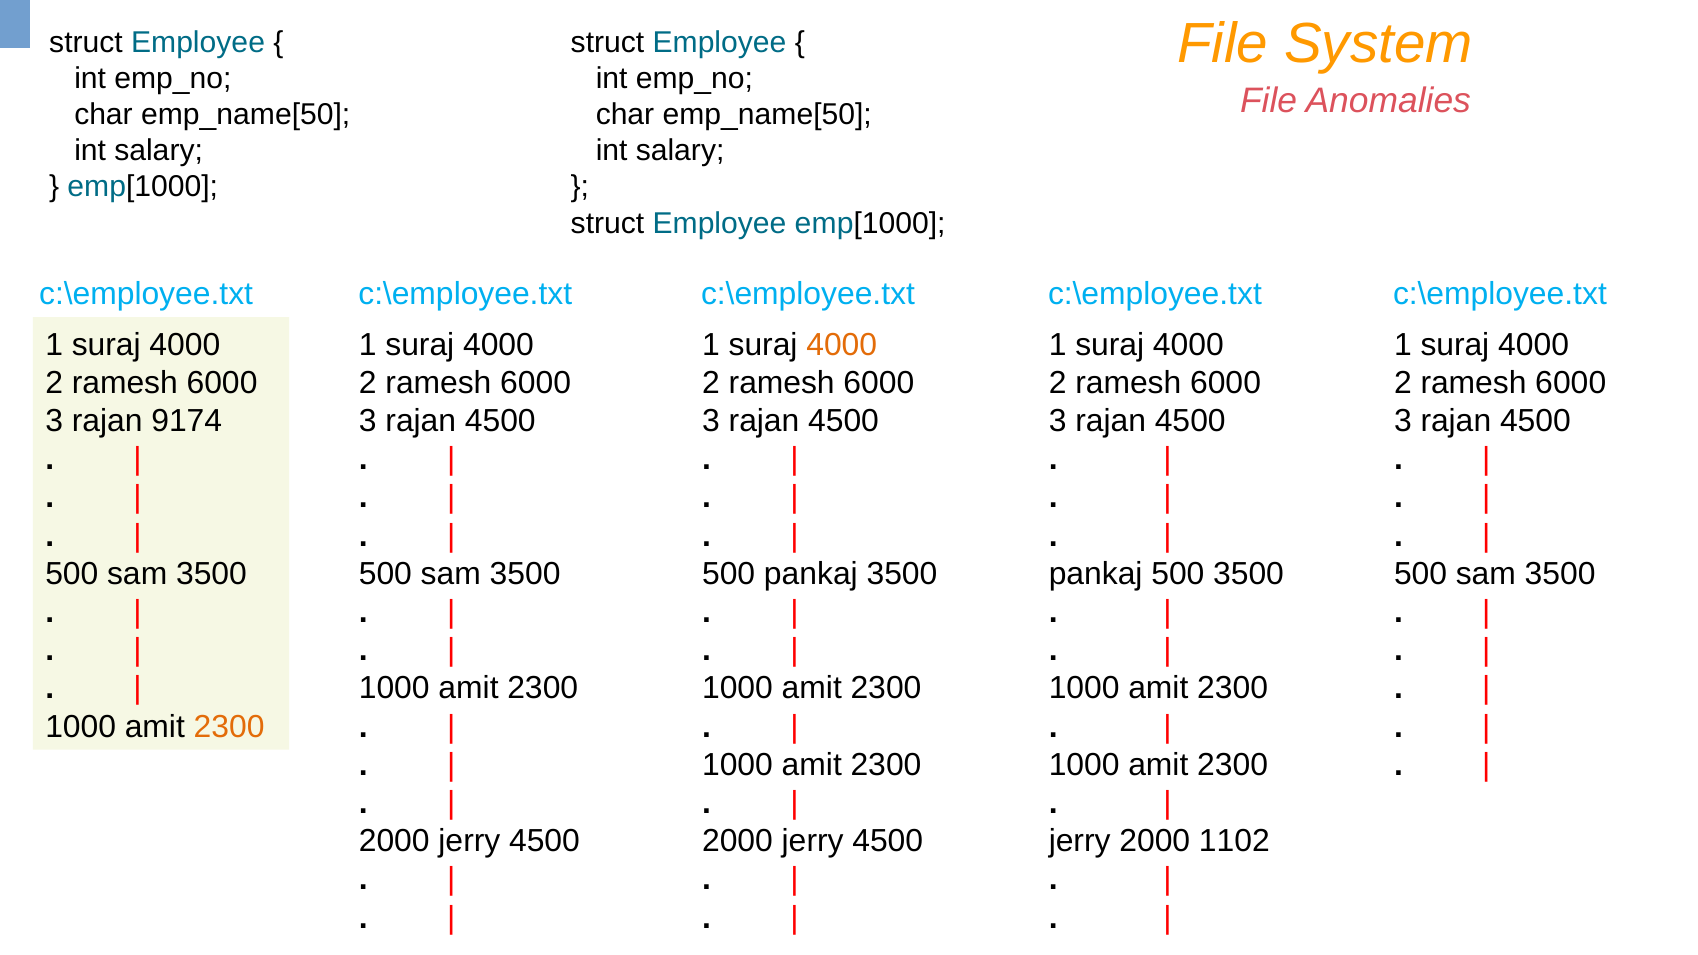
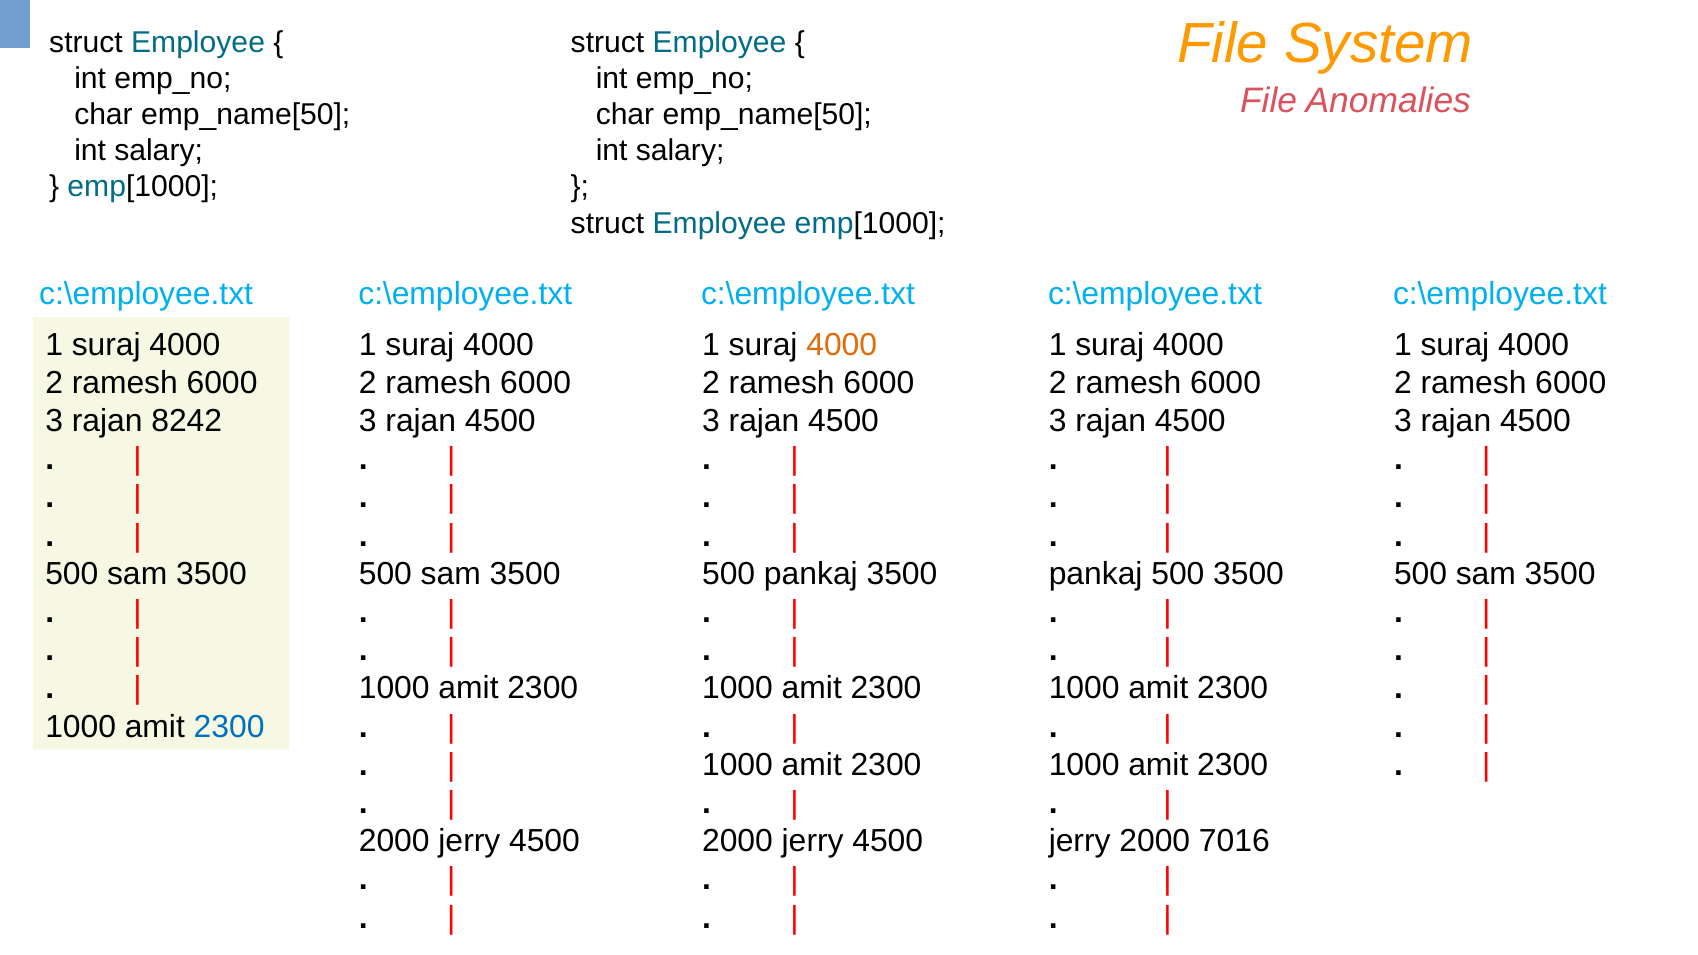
9174: 9174 -> 8242
2300 at (229, 727) colour: orange -> blue
1102: 1102 -> 7016
